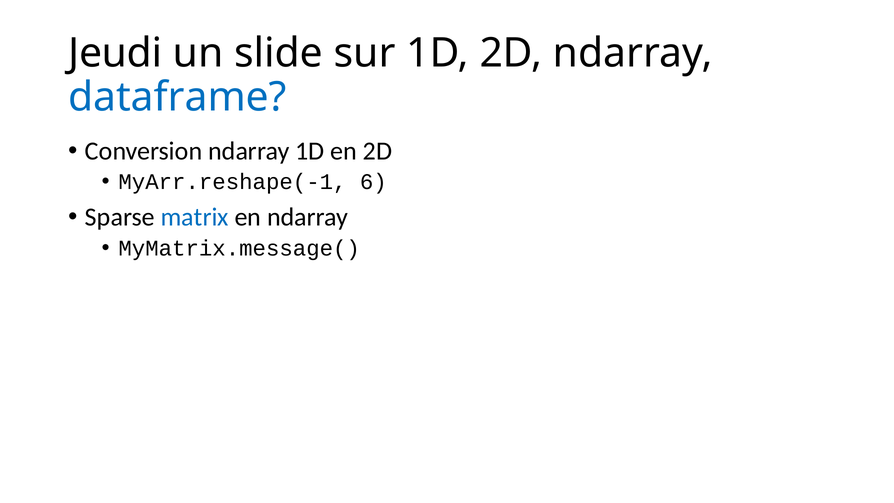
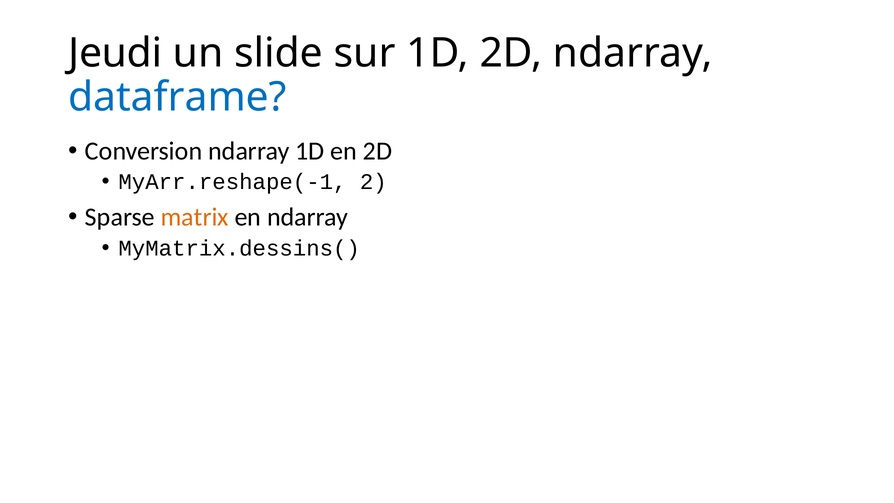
6: 6 -> 2
matrix colour: blue -> orange
MyMatrix.message(: MyMatrix.message( -> MyMatrix.dessins(
